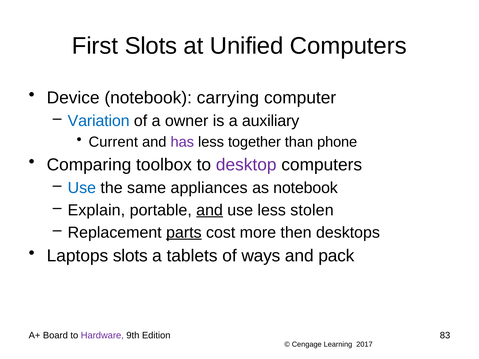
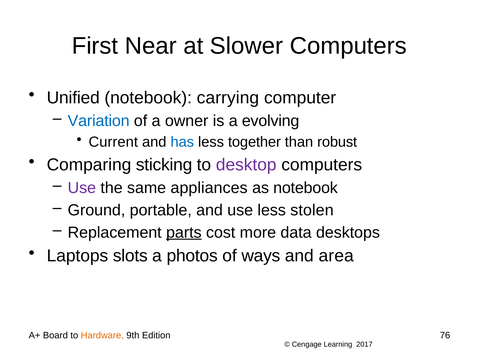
First Slots: Slots -> Near
Unified: Unified -> Slower
Device: Device -> Unified
auxiliary: auxiliary -> evolving
has colour: purple -> blue
phone: phone -> robust
toolbox: toolbox -> sticking
Use at (82, 188) colour: blue -> purple
Explain: Explain -> Ground
and at (210, 210) underline: present -> none
then: then -> data
tablets: tablets -> photos
pack: pack -> area
Hardware colour: purple -> orange
83: 83 -> 76
